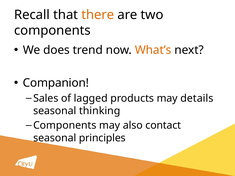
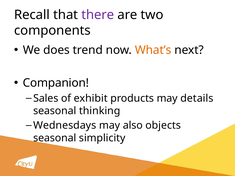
there colour: orange -> purple
lagged: lagged -> exhibit
Components at (65, 126): Components -> Wednesdays
contact: contact -> objects
principles: principles -> simplicity
